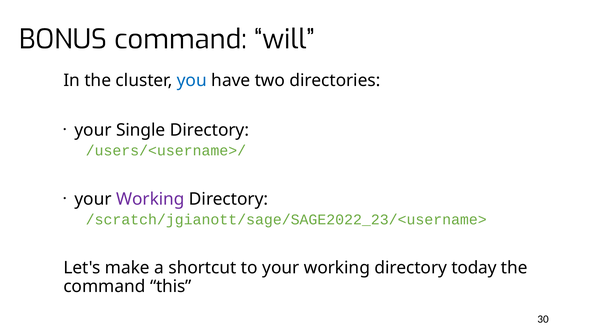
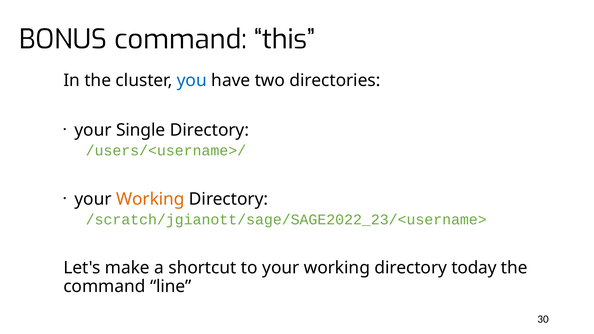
will: will -> this
Working at (150, 199) colour: purple -> orange
this: this -> line
